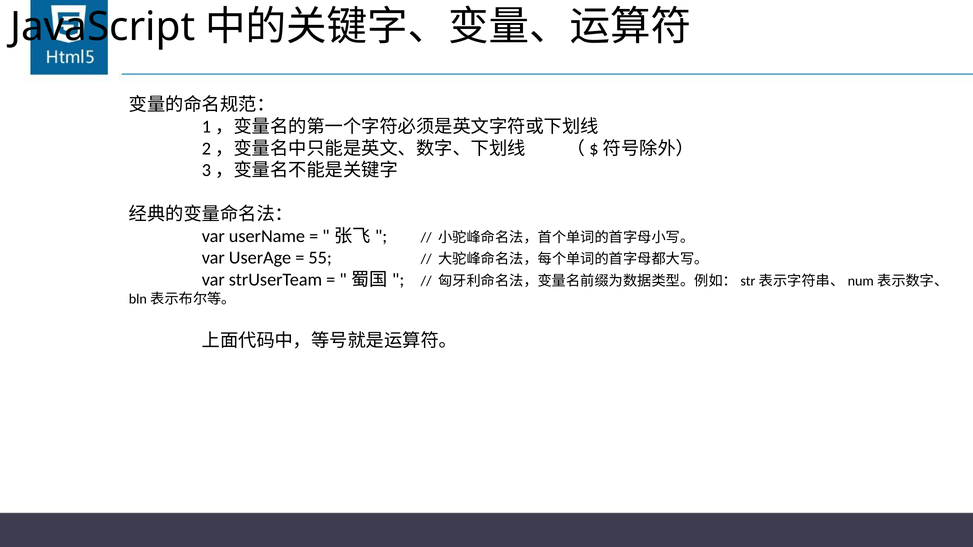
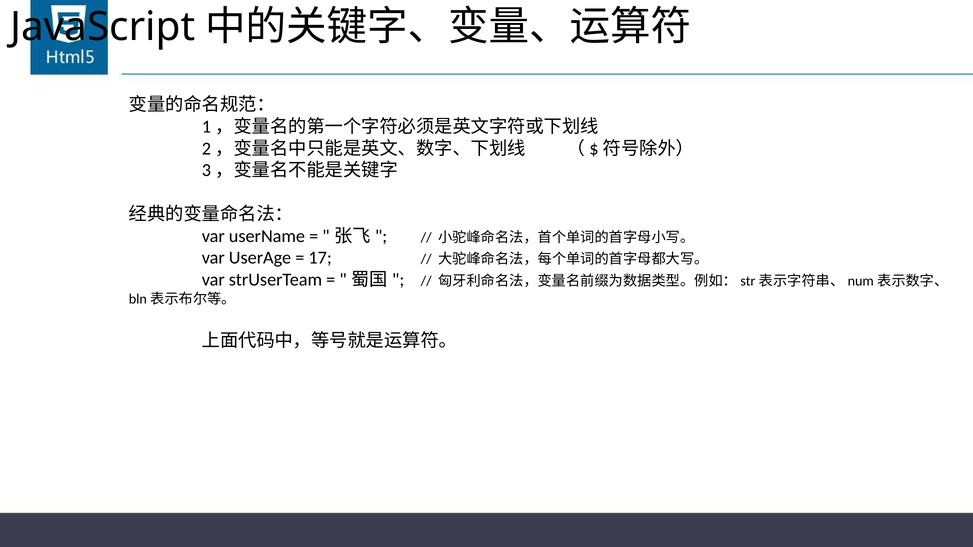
55: 55 -> 17
